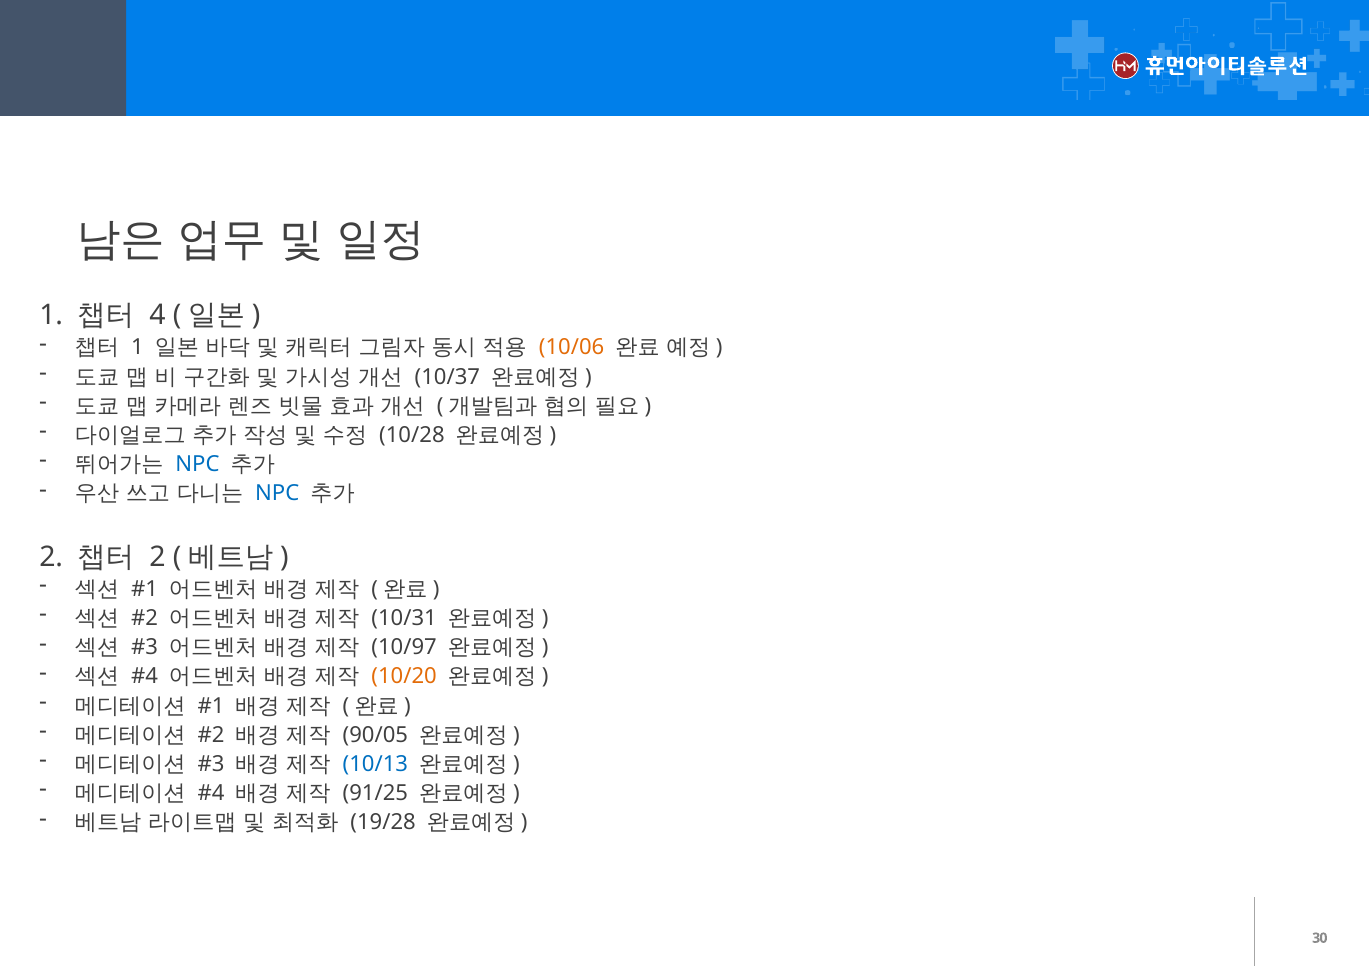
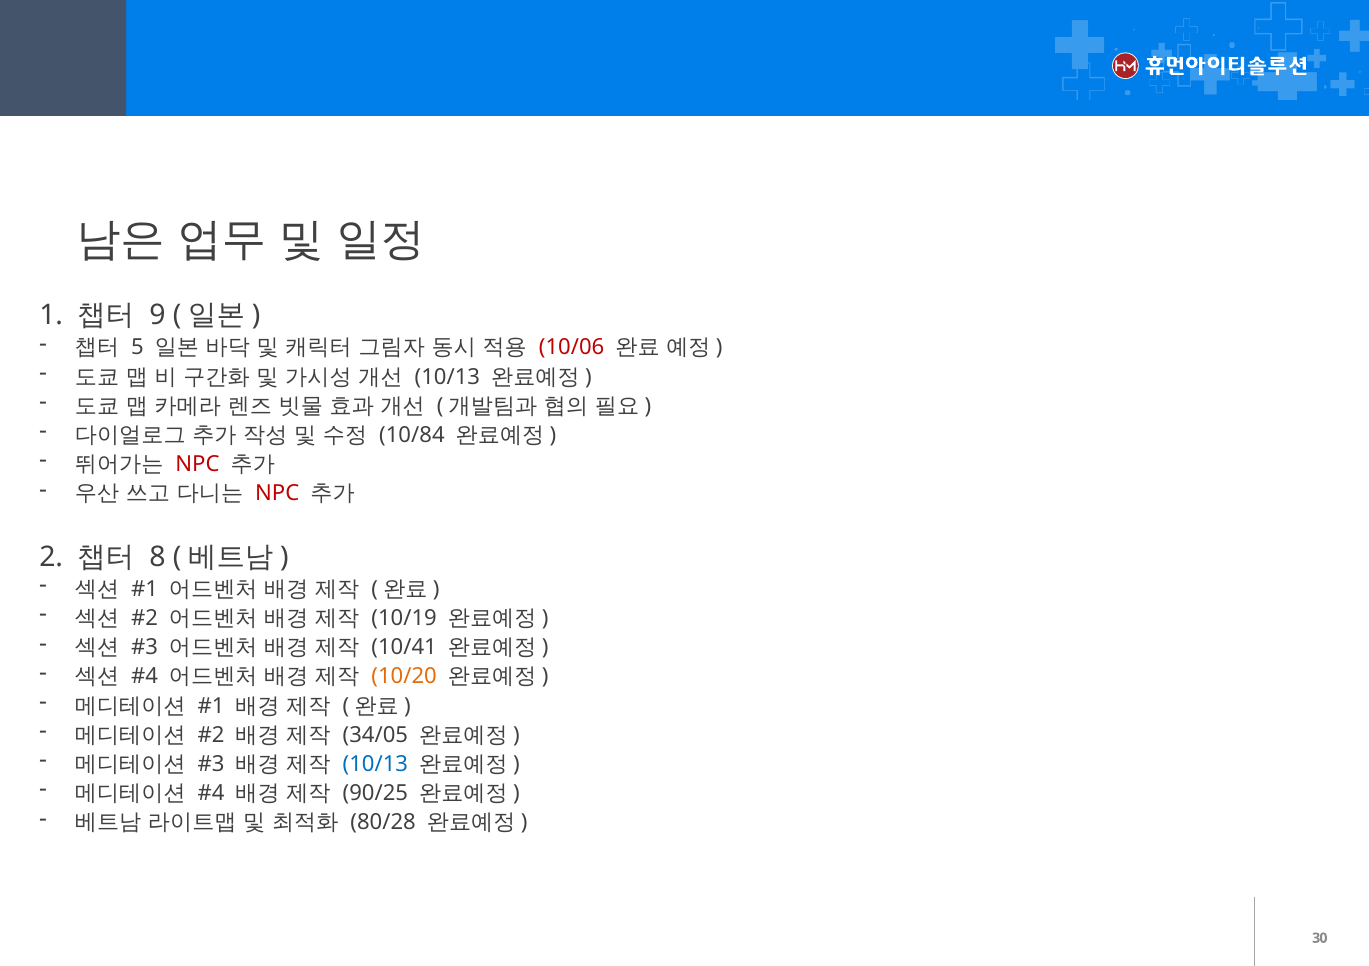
4: 4 -> 9
1 at (137, 348): 1 -> 5
10/06 colour: orange -> red
10/37 at (447, 377): 10/37 -> 10/13
10/28: 10/28 -> 10/84
NPC at (197, 464) colour: blue -> red
NPC at (277, 494) colour: blue -> red
2 at (158, 557): 2 -> 8
10/31: 10/31 -> 10/19
10/97: 10/97 -> 10/41
90/05: 90/05 -> 34/05
91/25: 91/25 -> 90/25
19/28: 19/28 -> 80/28
